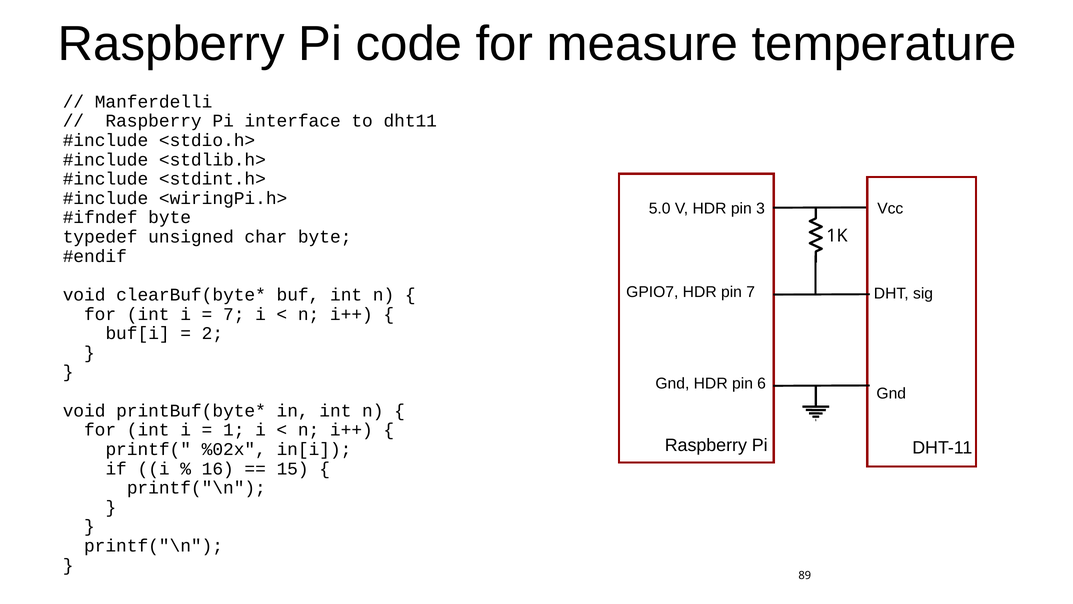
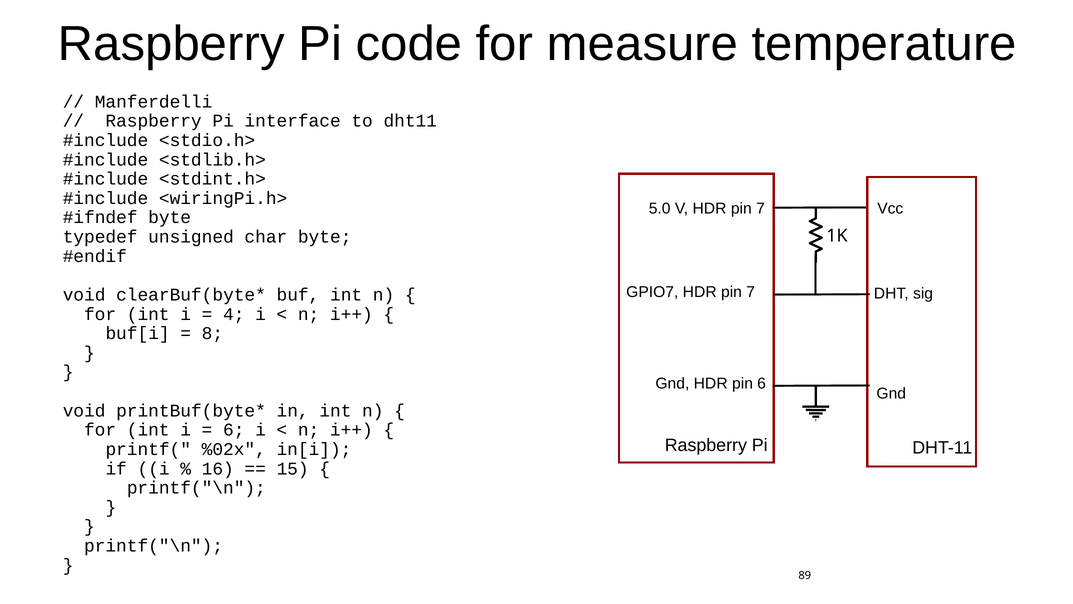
V HDR pin 3: 3 -> 7
7 at (234, 314): 7 -> 4
2: 2 -> 8
1 at (234, 430): 1 -> 6
